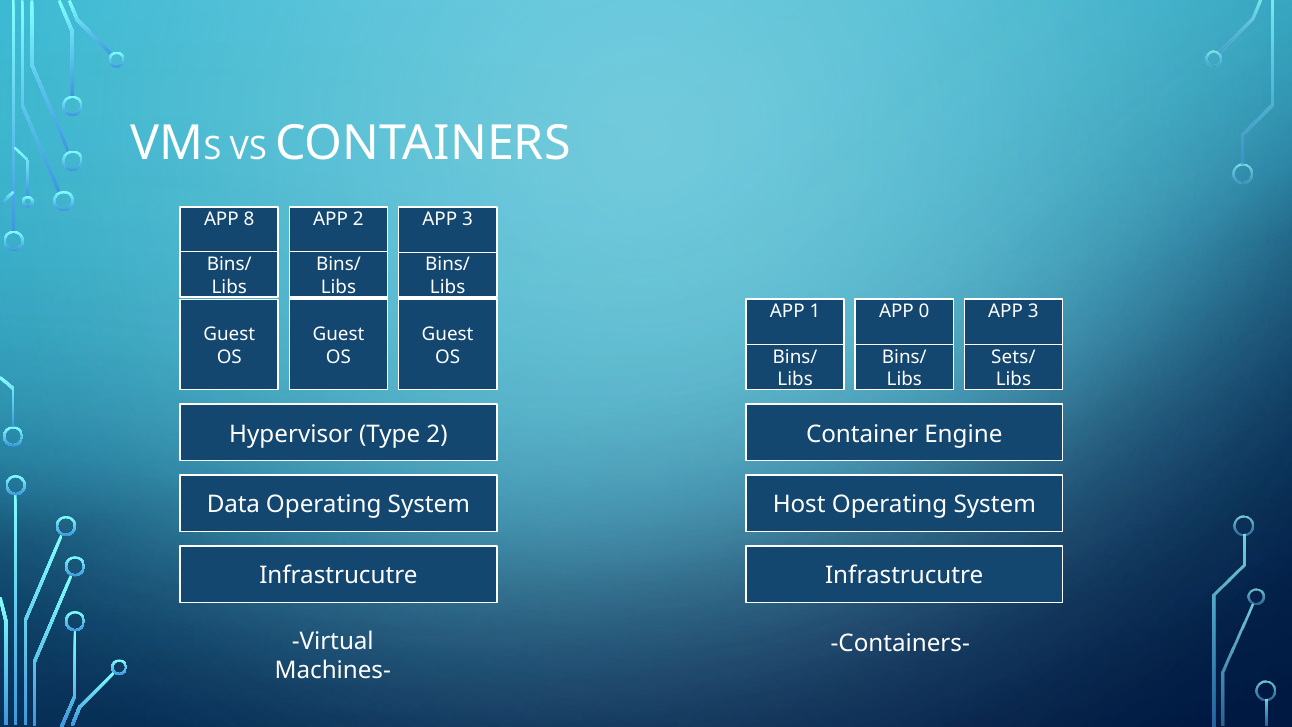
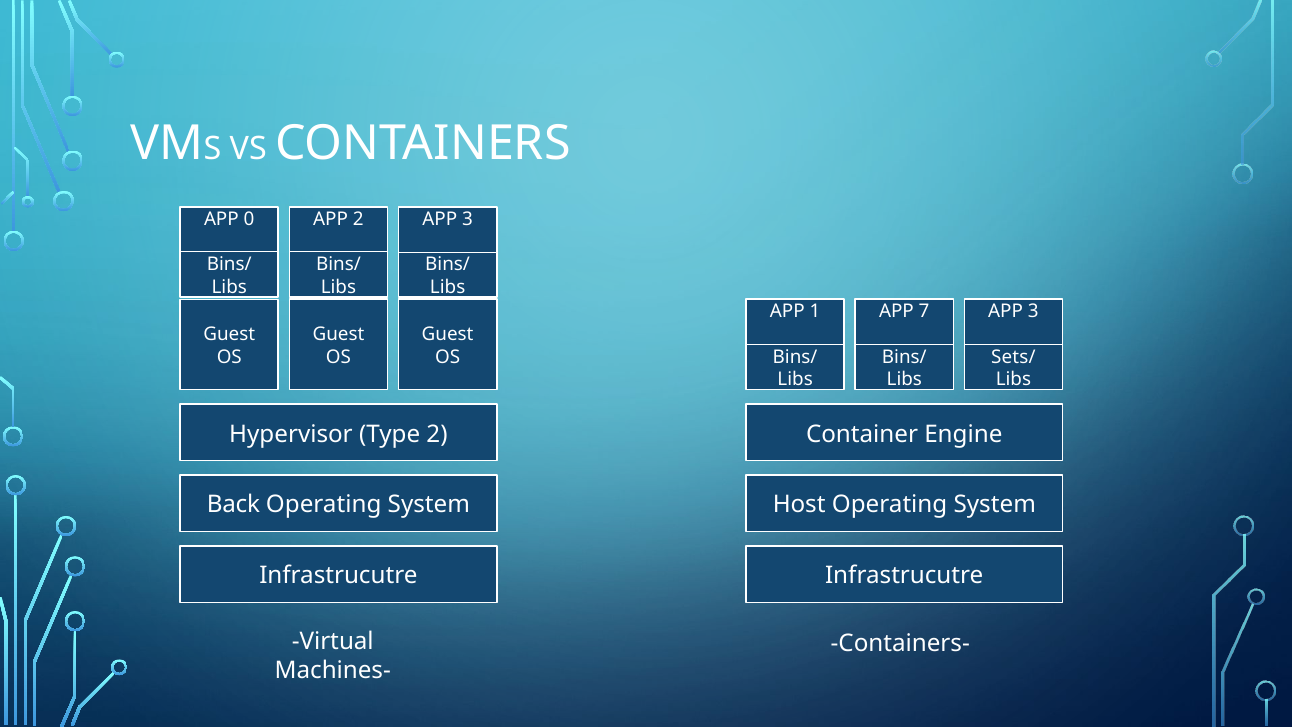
8: 8 -> 0
0: 0 -> 7
Data: Data -> Back
